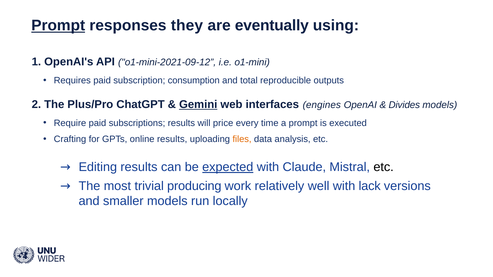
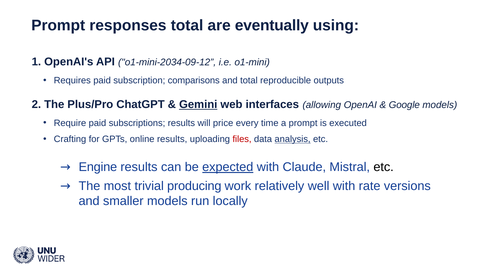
Prompt at (58, 26) underline: present -> none
responses they: they -> total
o1-mini-2021-09-12: o1-mini-2021-09-12 -> o1-mini-2034-09-12
consumption: consumption -> comparisons
engines: engines -> allowing
Divides: Divides -> Google
files colour: orange -> red
analysis underline: none -> present
Editing: Editing -> Engine
lack: lack -> rate
